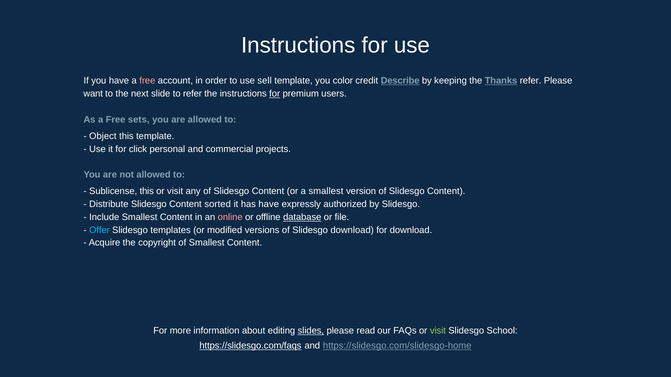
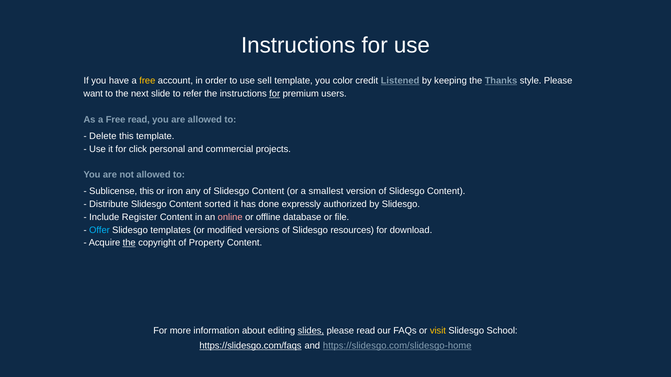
free at (147, 81) colour: pink -> yellow
Describe: Describe -> Listened
Thanks refer: refer -> style
Free sets: sets -> read
Object: Object -> Delete
visit at (175, 192): visit -> iron
has have: have -> done
Include Smallest: Smallest -> Register
database underline: present -> none
Slidesgo download: download -> resources
the at (129, 243) underline: none -> present
of Smallest: Smallest -> Property
visit at (438, 331) colour: light green -> yellow
